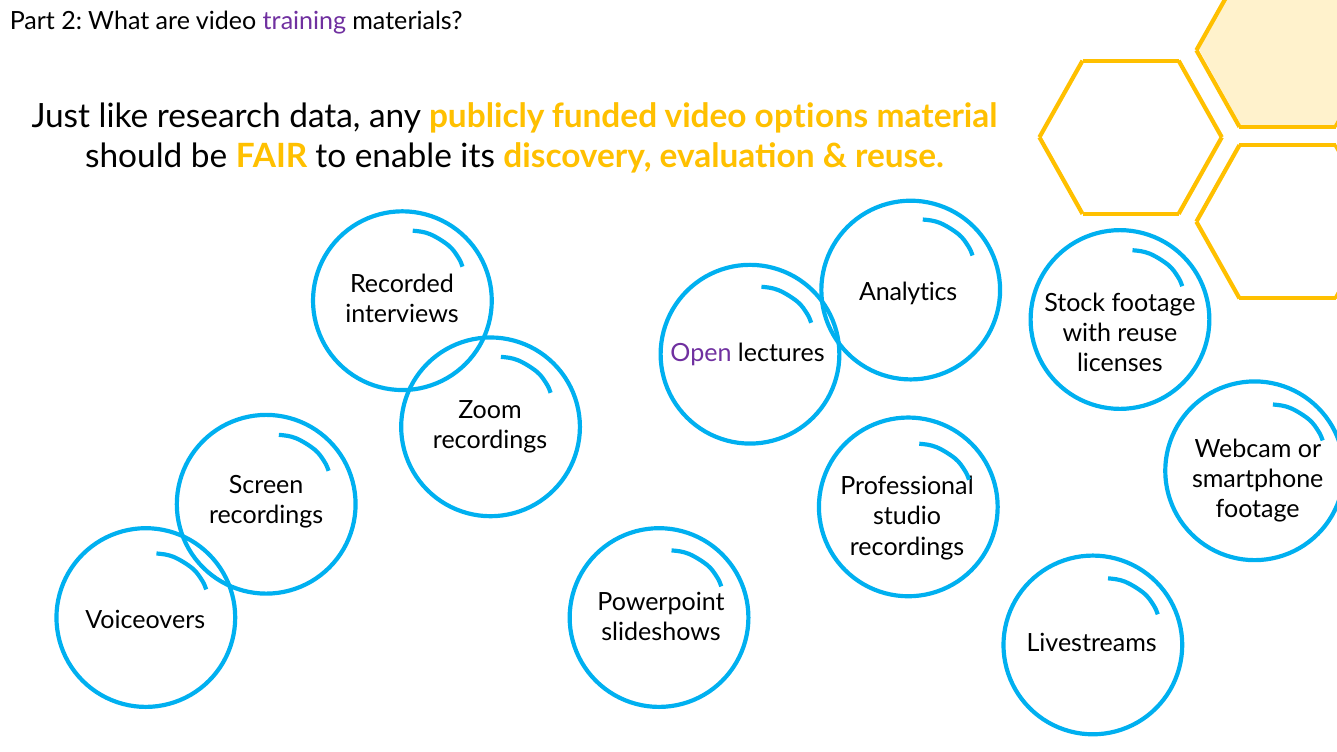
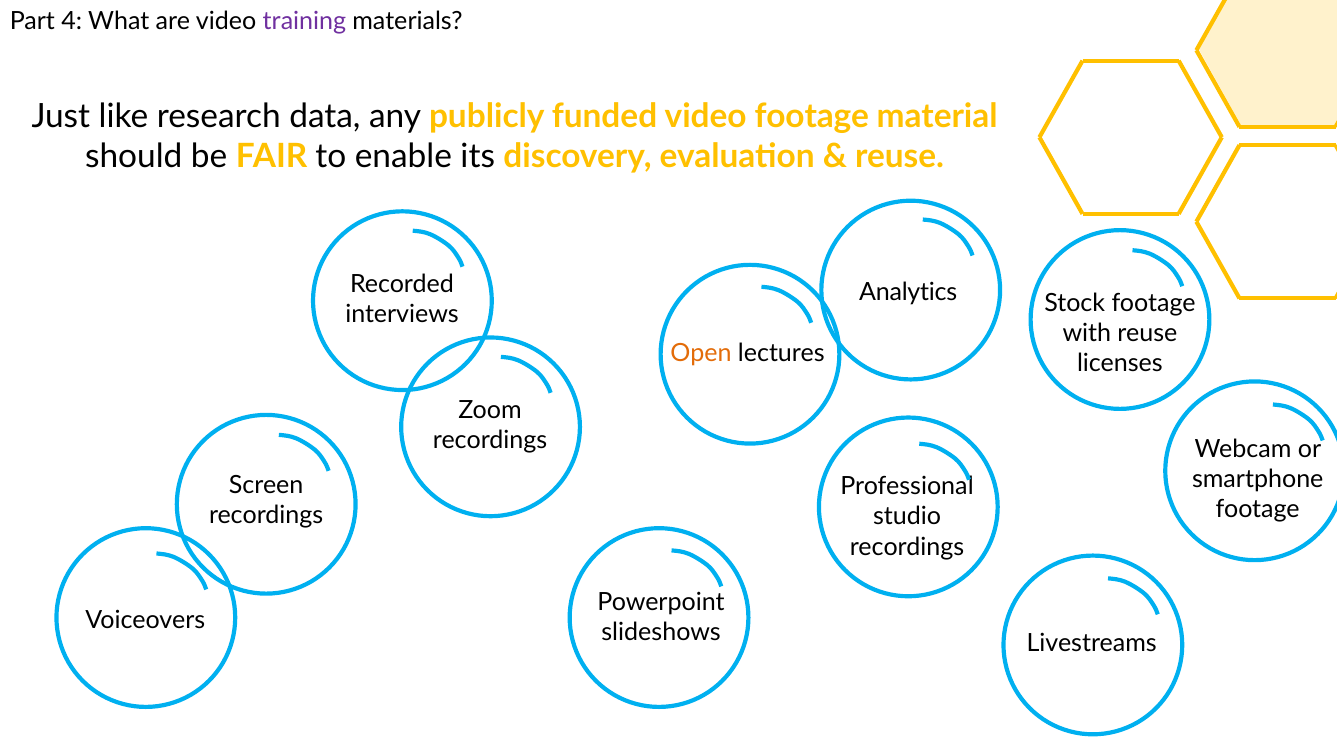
2: 2 -> 4
video options: options -> footage
Open colour: purple -> orange
